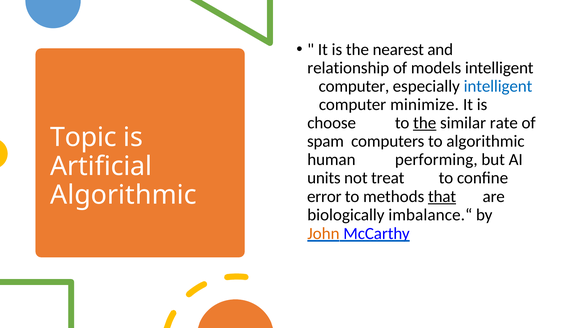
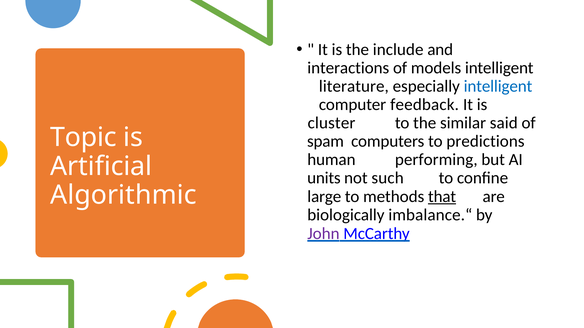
nearest: nearest -> include
relationship: relationship -> interactions
computer at (354, 86): computer -> literature
minimize: minimize -> feedback
choose: choose -> cluster
the at (425, 123) underline: present -> none
rate: rate -> said
to algorithmic: algorithmic -> predictions
treat: treat -> such
error: error -> large
John colour: orange -> purple
